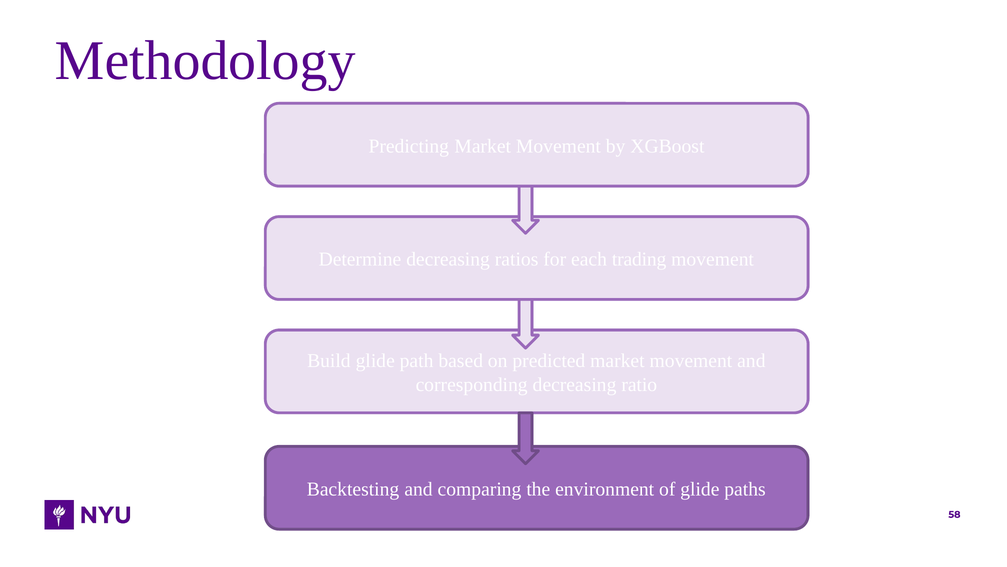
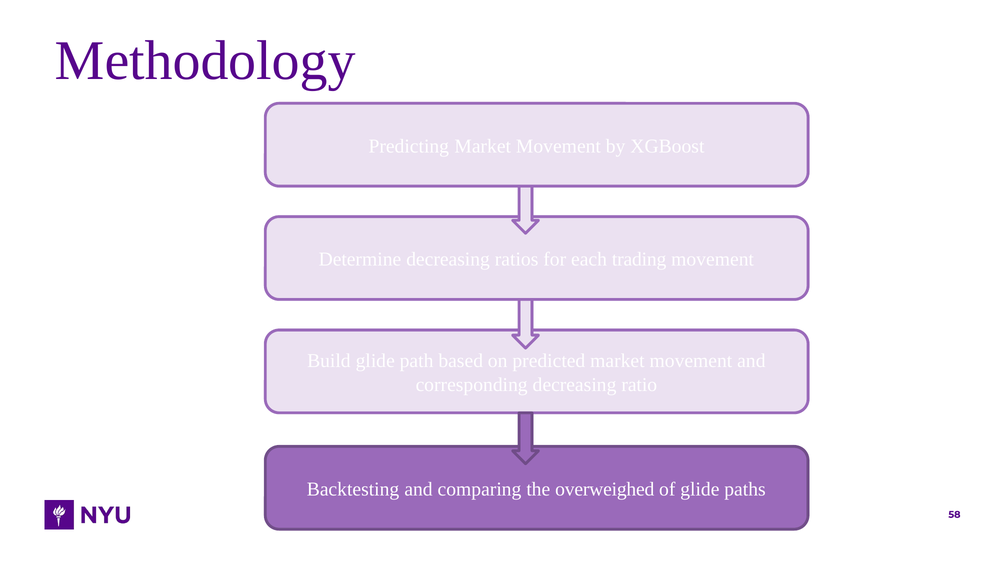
environment: environment -> overweighed
